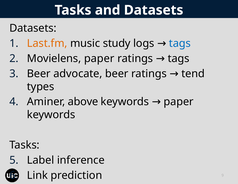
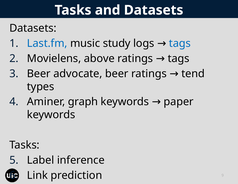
Last.fm colour: orange -> blue
Movielens paper: paper -> above
above: above -> graph
